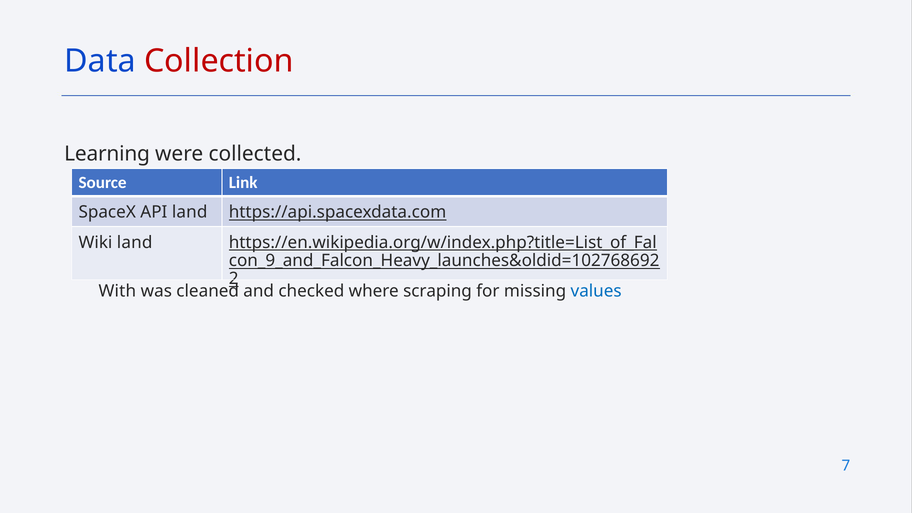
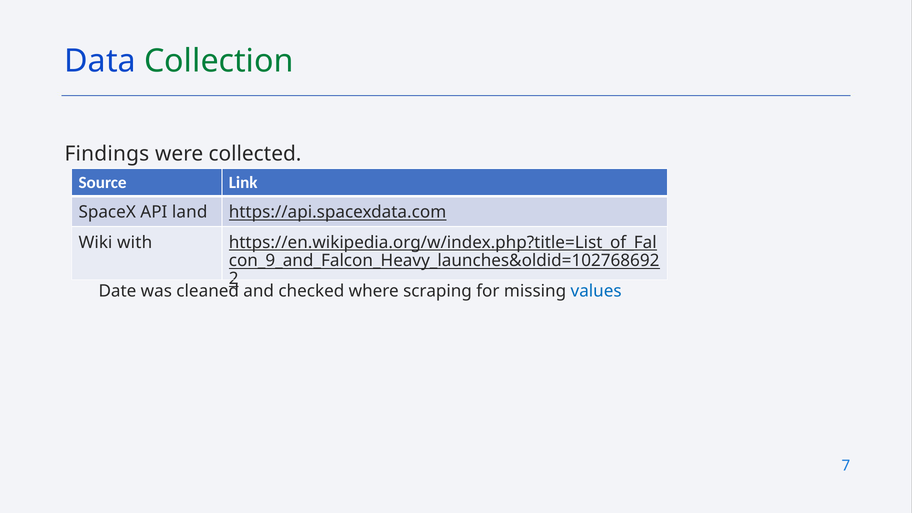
Collection colour: red -> green
Learning: Learning -> Findings
Wiki land: land -> with
With: With -> Date
